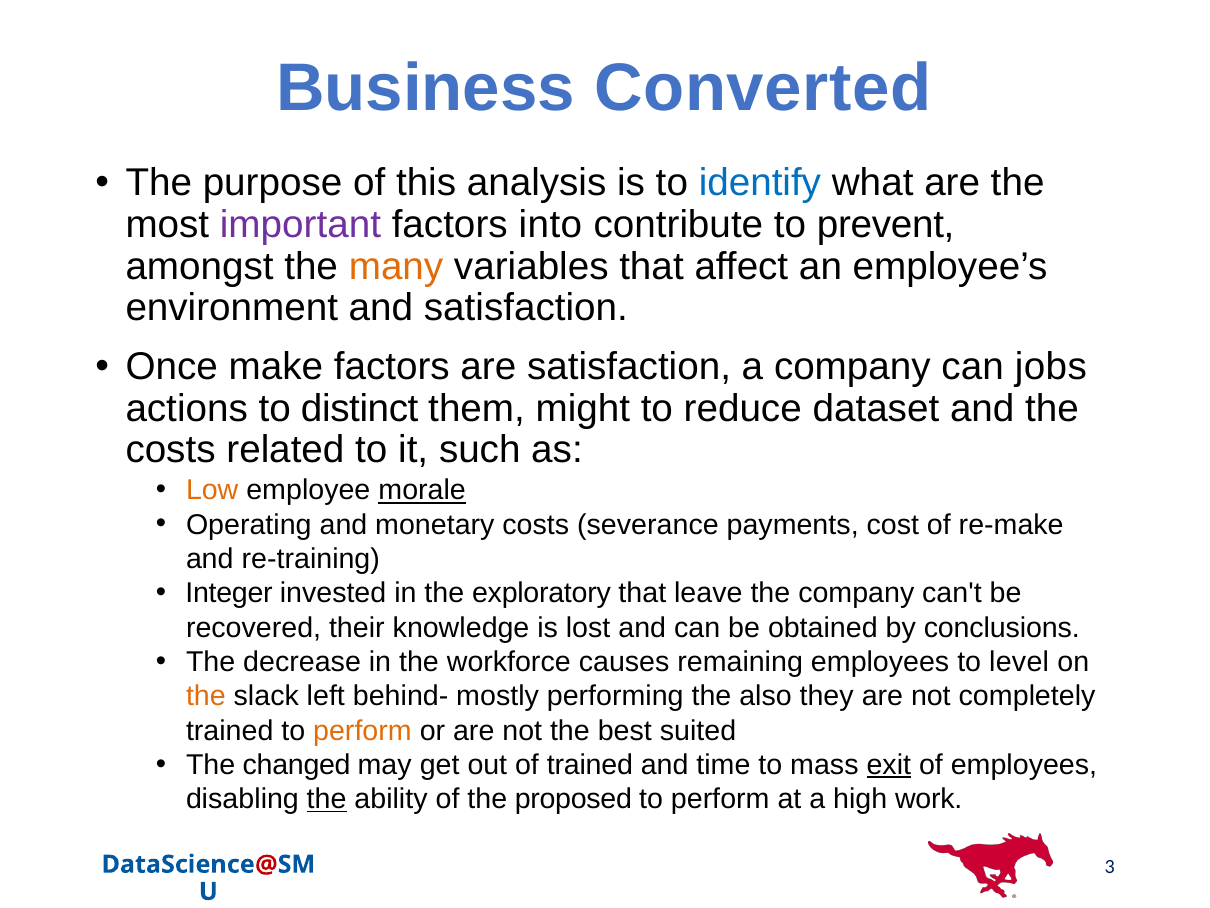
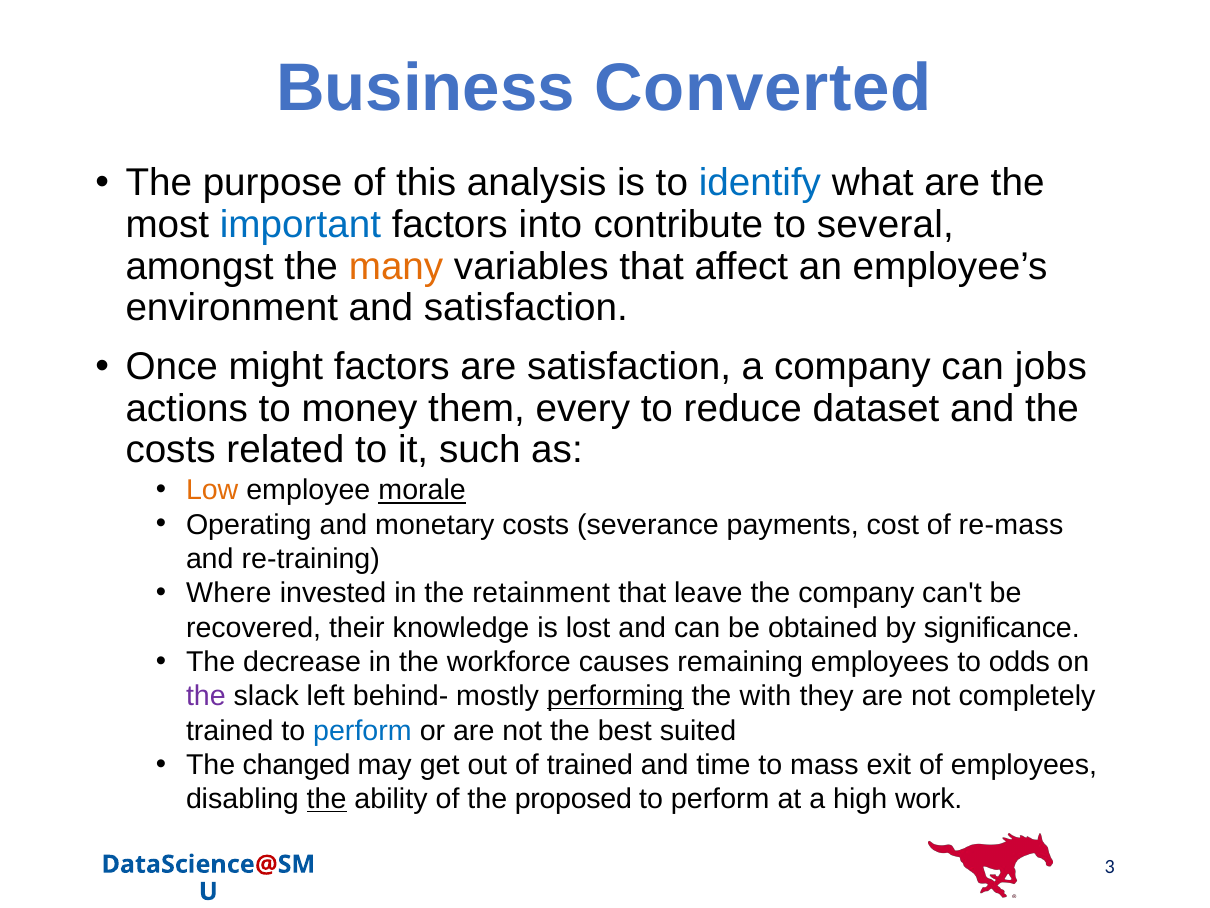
important colour: purple -> blue
prevent: prevent -> several
make: make -> might
distinct: distinct -> money
might: might -> every
re-make: re-make -> re-mass
Integer: Integer -> Where
exploratory: exploratory -> retainment
conclusions: conclusions -> significance
level: level -> odds
the at (206, 696) colour: orange -> purple
performing underline: none -> present
also: also -> with
perform at (362, 730) colour: orange -> blue
exit underline: present -> none
